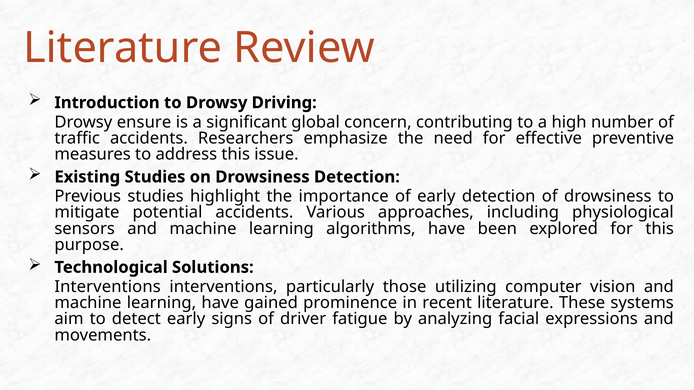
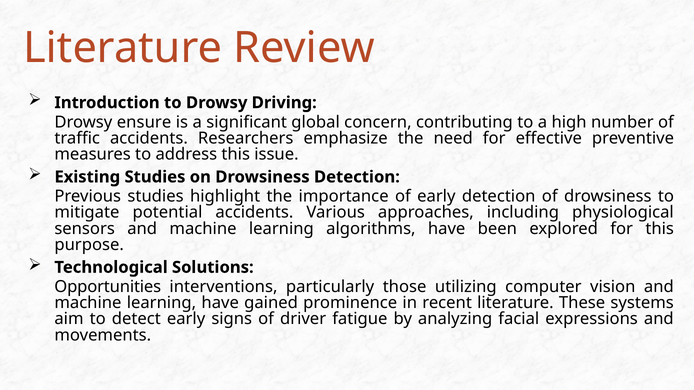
Interventions at (108, 287): Interventions -> Opportunities
